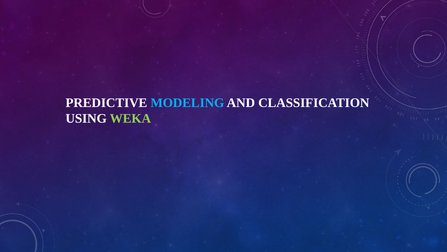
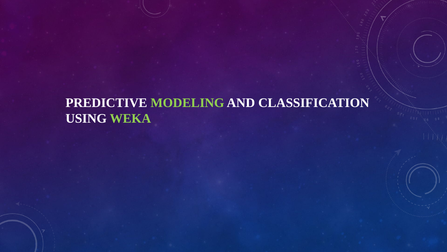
MODELING colour: light blue -> light green
